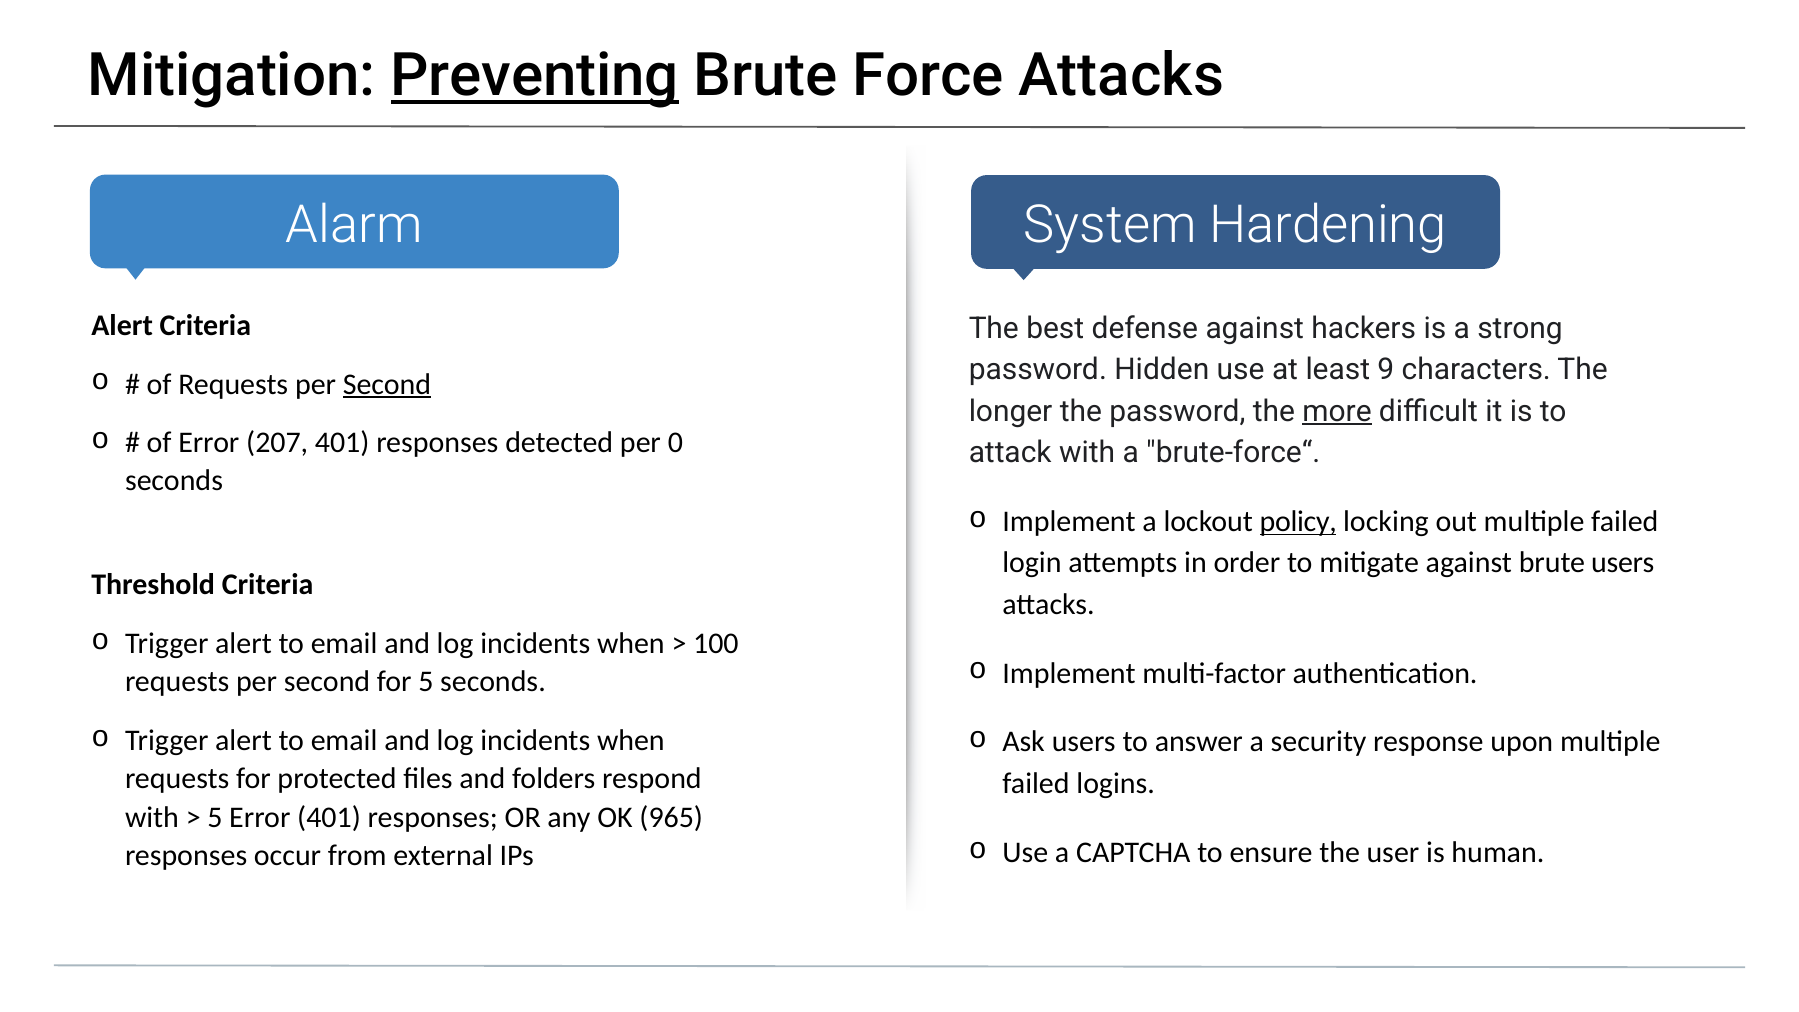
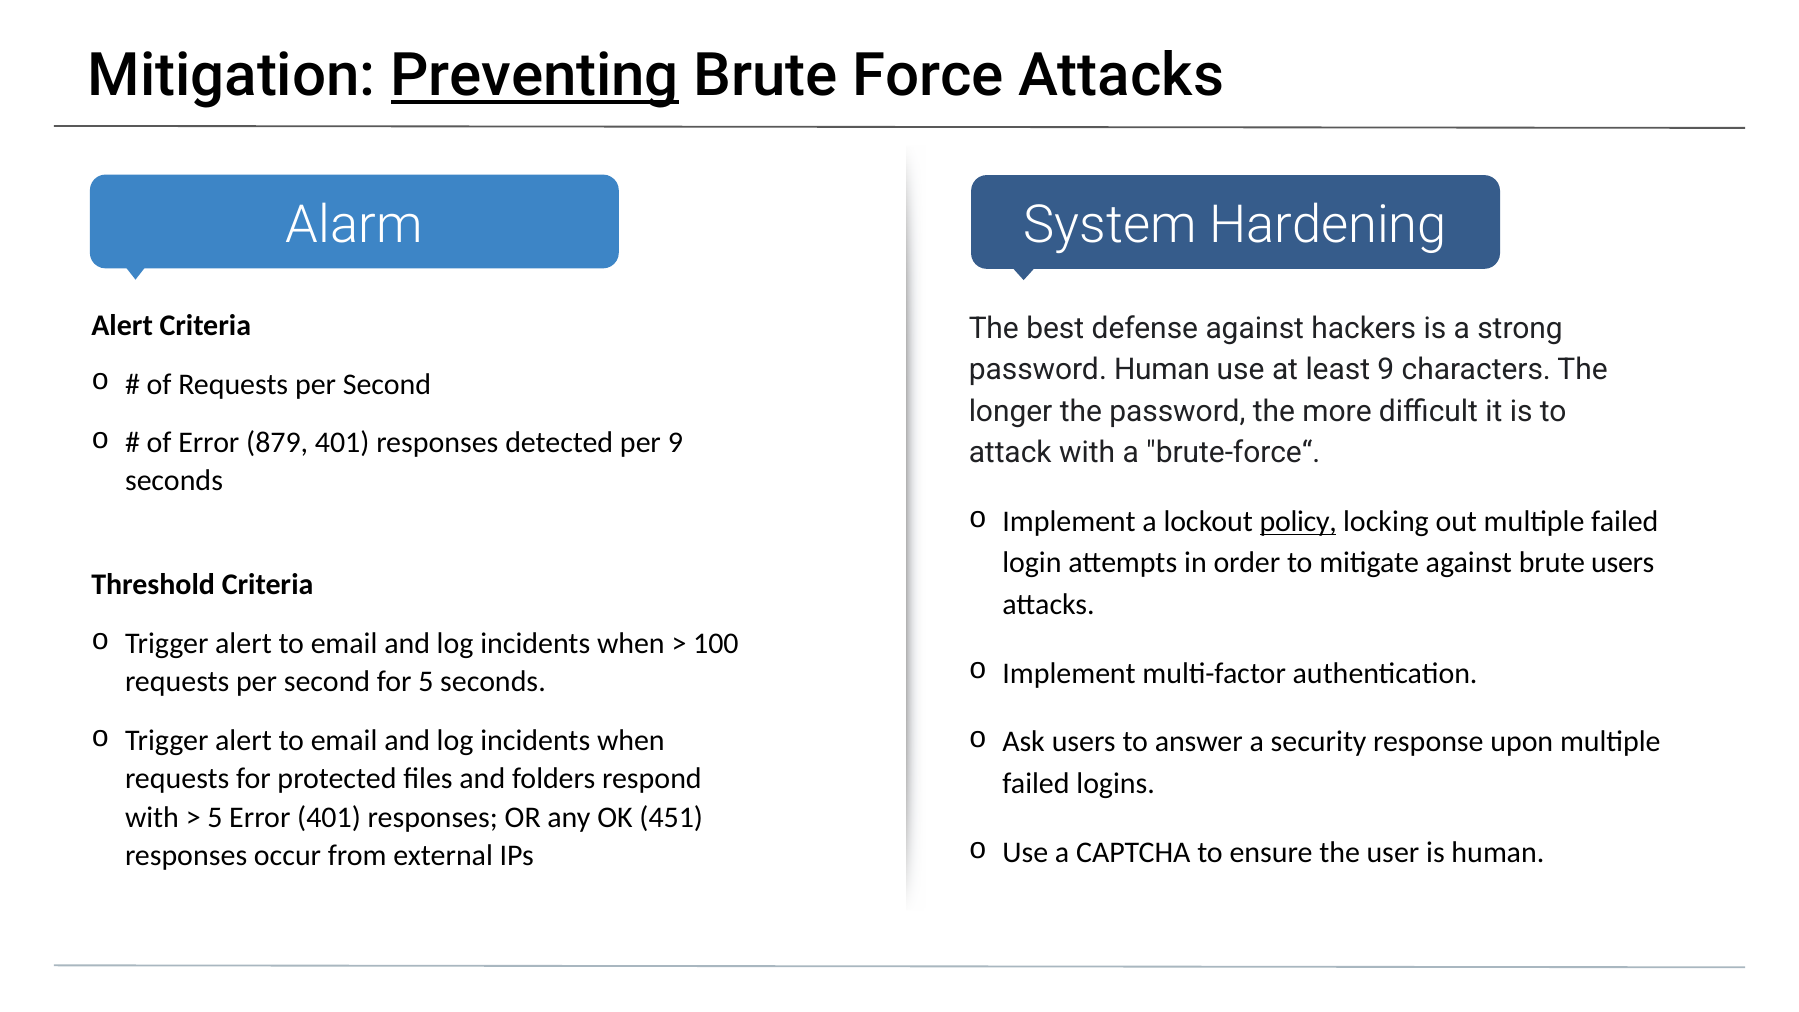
password Hidden: Hidden -> Human
Second at (387, 384) underline: present -> none
more underline: present -> none
207: 207 -> 879
per 0: 0 -> 9
965: 965 -> 451
